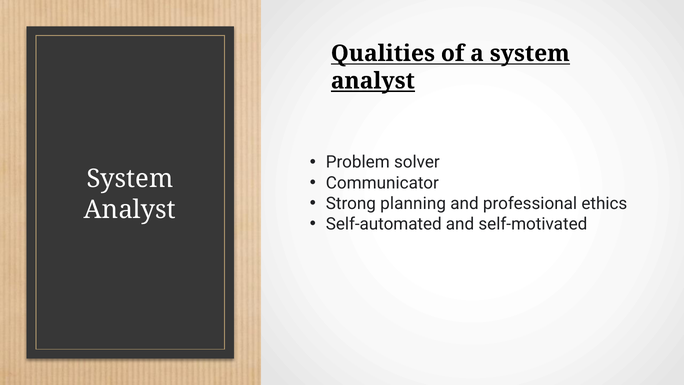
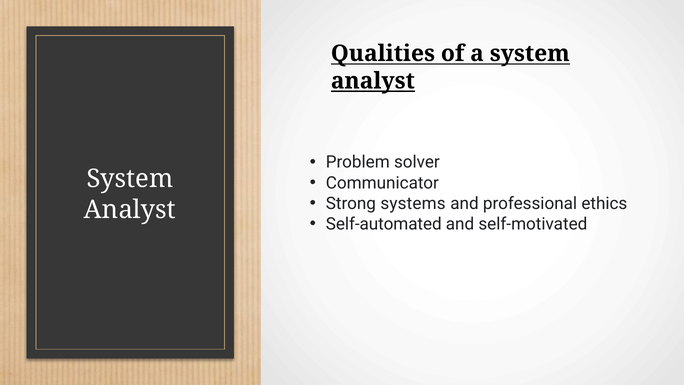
planning: planning -> systems
